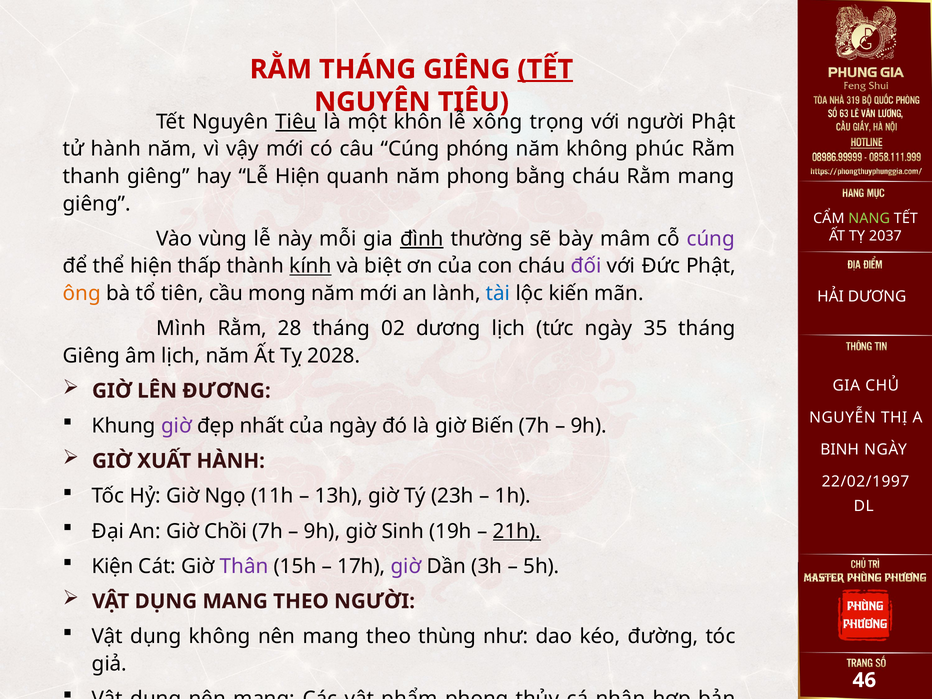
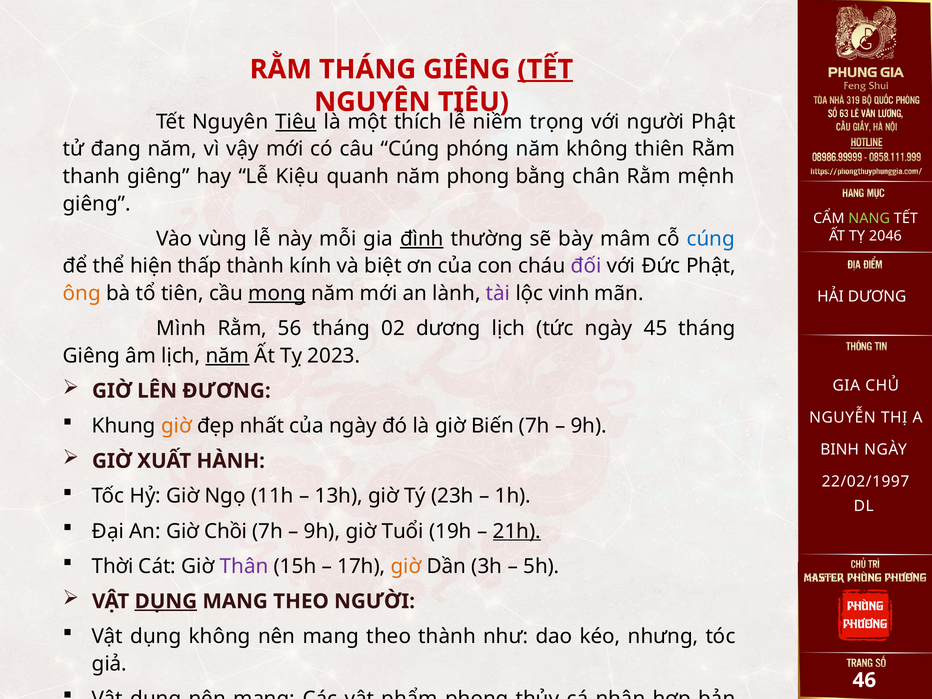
khôn: khôn -> thích
xông: xông -> niềm
tử hành: hành -> đang
phúc: phúc -> thiên
Lễ Hiện: Hiện -> Kiệu
bằng cháu: cháu -> chân
Rằm mang: mang -> mệnh
2037: 2037 -> 2046
cúng at (711, 239) colour: purple -> blue
kính underline: present -> none
mong underline: none -> present
tài colour: blue -> purple
kiến: kiến -> vinh
28: 28 -> 56
35: 35 -> 45
năm at (227, 356) underline: none -> present
2028: 2028 -> 2023
giờ at (176, 426) colour: purple -> orange
Sinh: Sinh -> Tuổi
Kiện: Kiện -> Thời
giờ at (406, 566) colour: purple -> orange
DỤNG underline: none -> present
theo thùng: thùng -> thành
đường: đường -> nhưng
